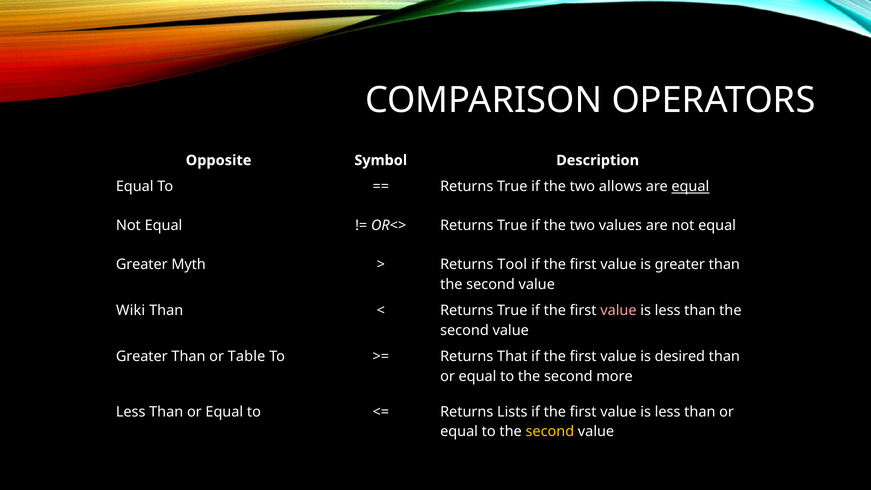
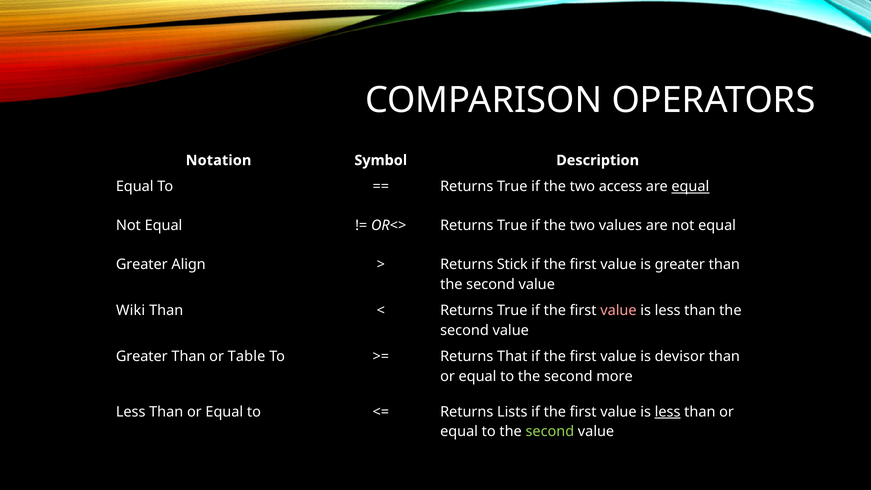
Opposite: Opposite -> Notation
allows: allows -> access
Myth: Myth -> Align
Tool: Tool -> Stick
desired: desired -> devisor
less at (668, 412) underline: none -> present
second at (550, 431) colour: yellow -> light green
